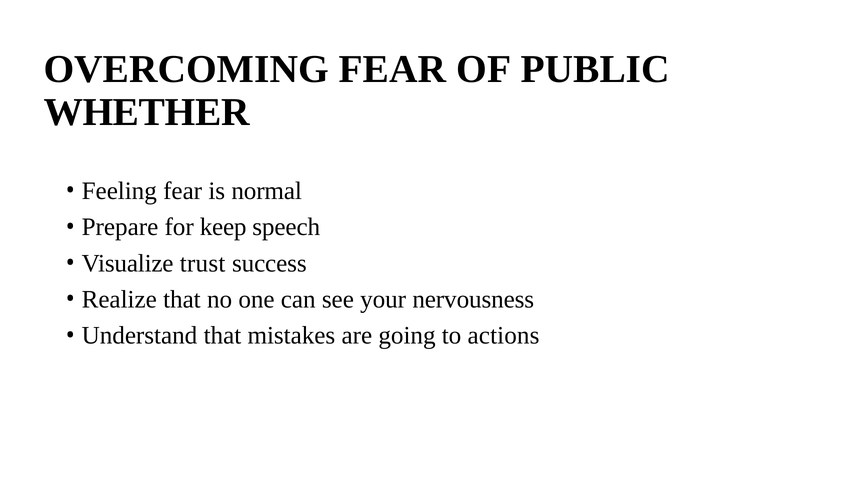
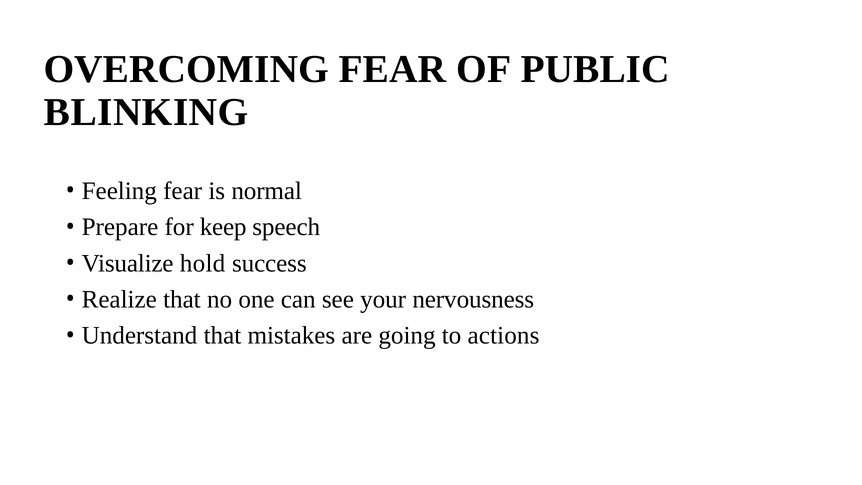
WHETHER: WHETHER -> BLINKING
trust: trust -> hold
